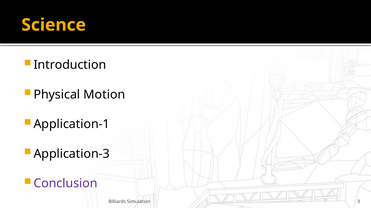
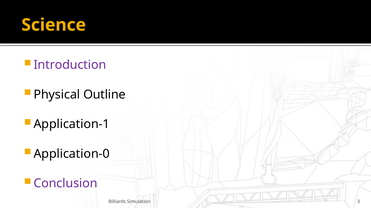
Introduction colour: black -> purple
Motion: Motion -> Outline
Application-3: Application-3 -> Application-0
